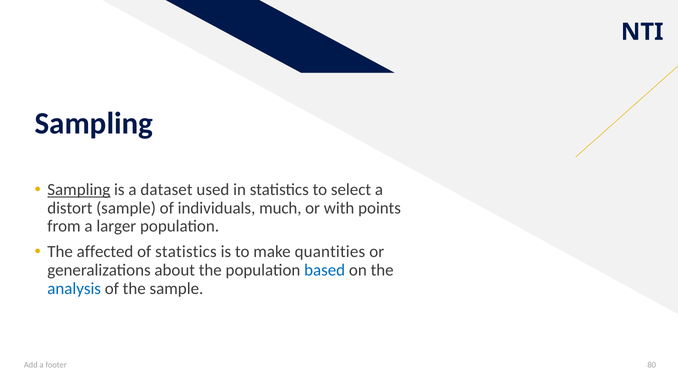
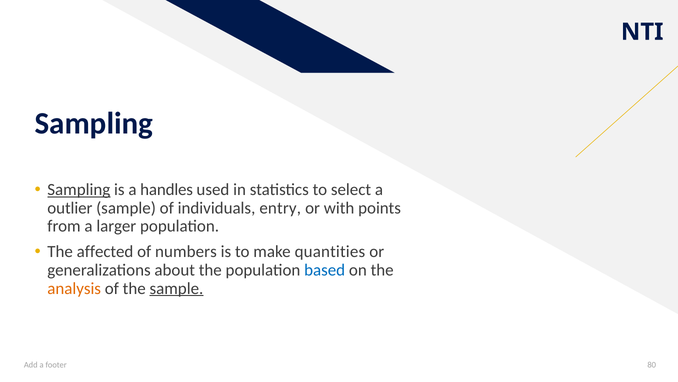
dataset: dataset -> handles
distort: distort -> outlier
much: much -> entry
of statistics: statistics -> numbers
analysis colour: blue -> orange
sample at (176, 288) underline: none -> present
